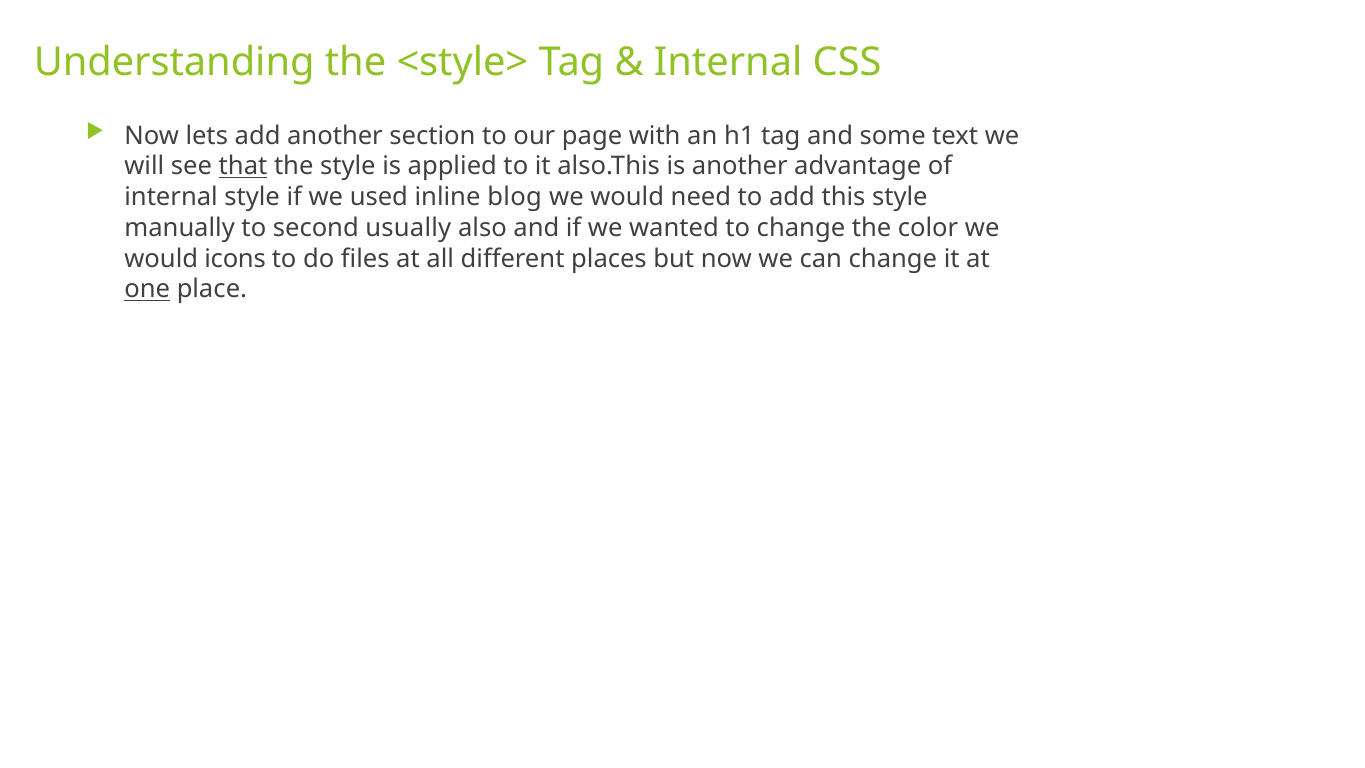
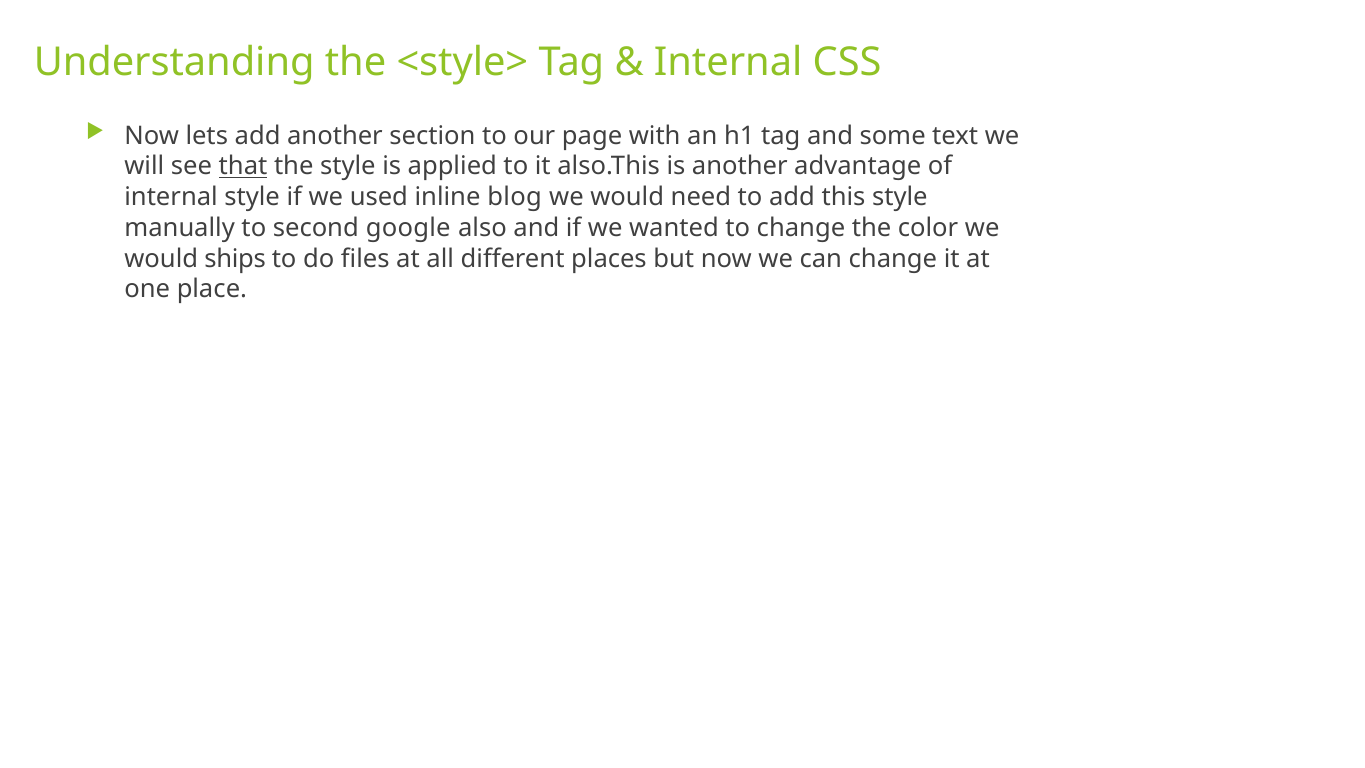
usually: usually -> google
icons: icons -> ships
one underline: present -> none
